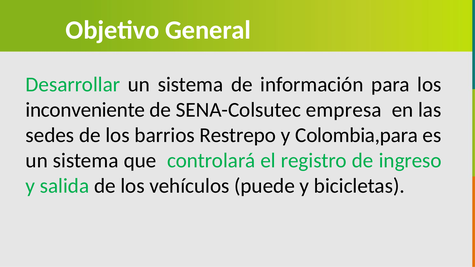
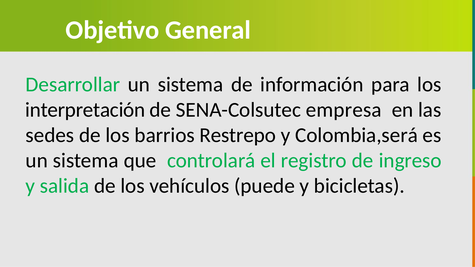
inconveniente: inconveniente -> interpretación
Colombia,para: Colombia,para -> Colombia,será
